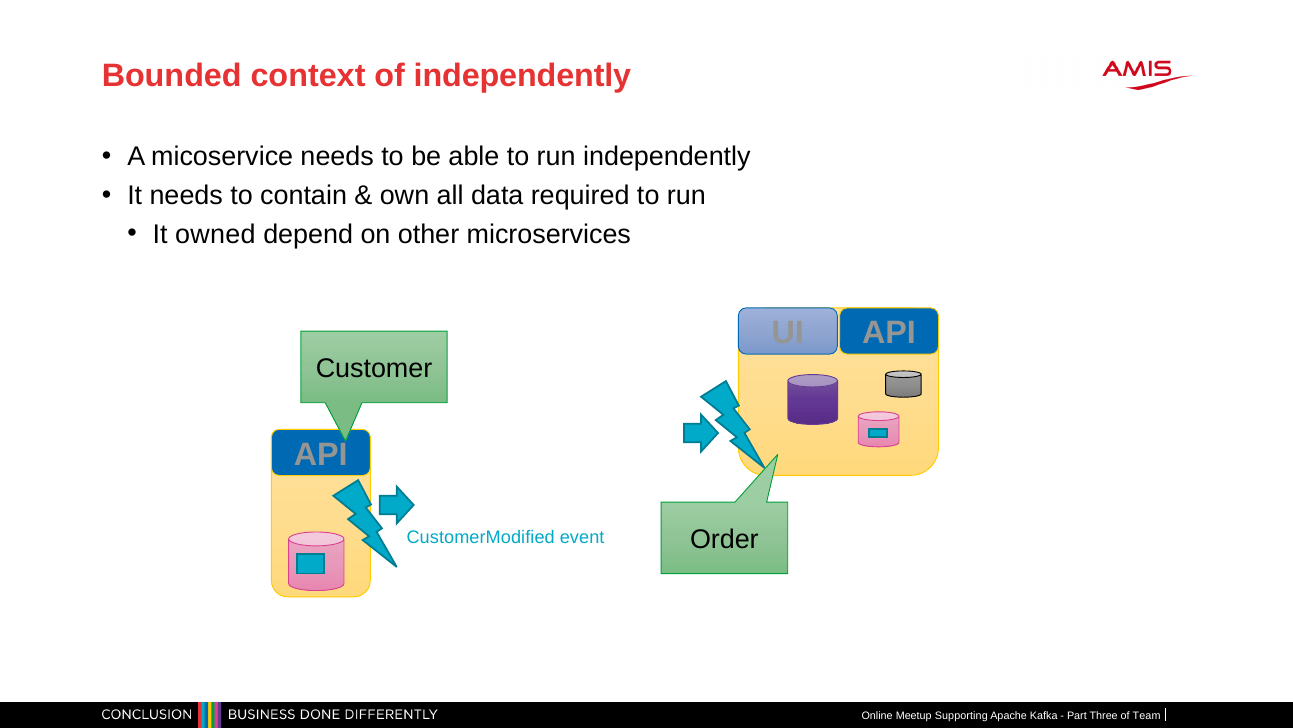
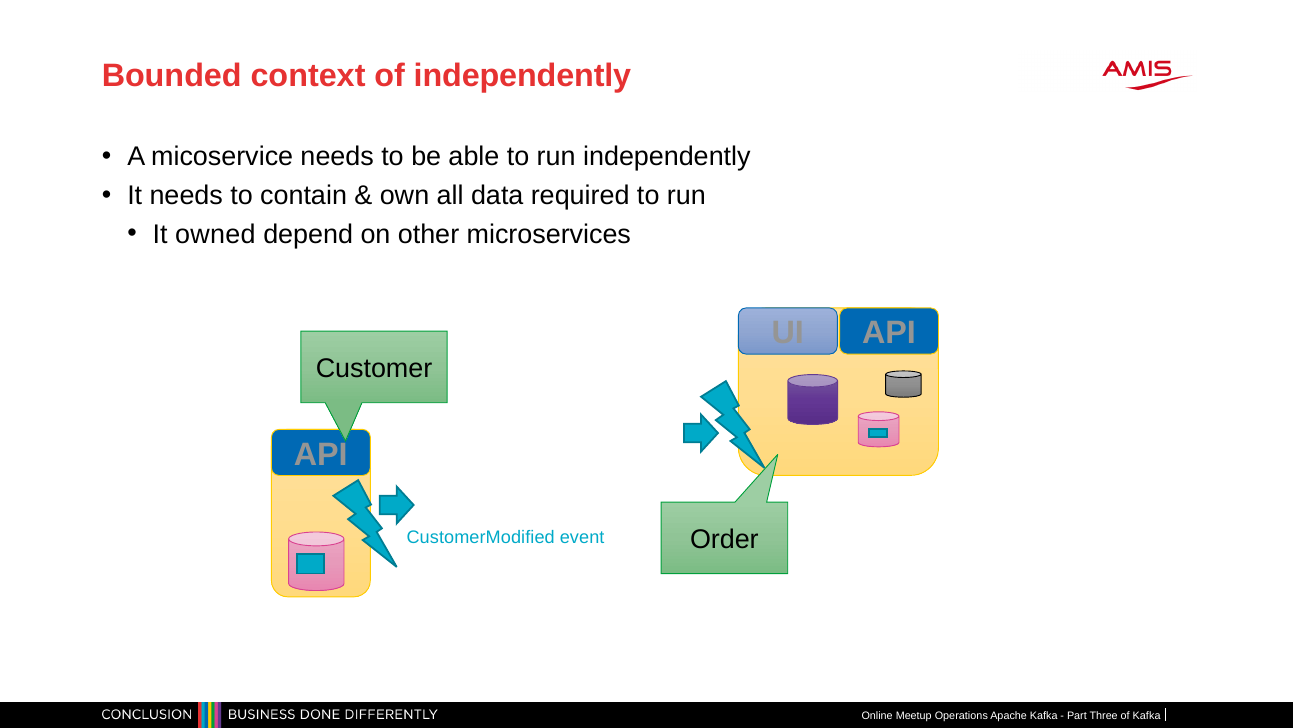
Supporting: Supporting -> Operations
of Team: Team -> Kafka
